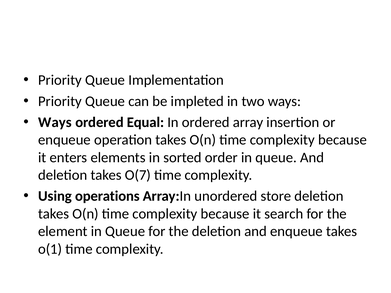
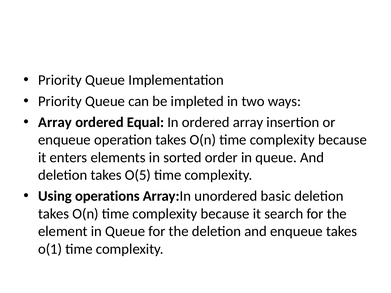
Ways at (55, 122): Ways -> Array
O(7: O(7 -> O(5
store: store -> basic
